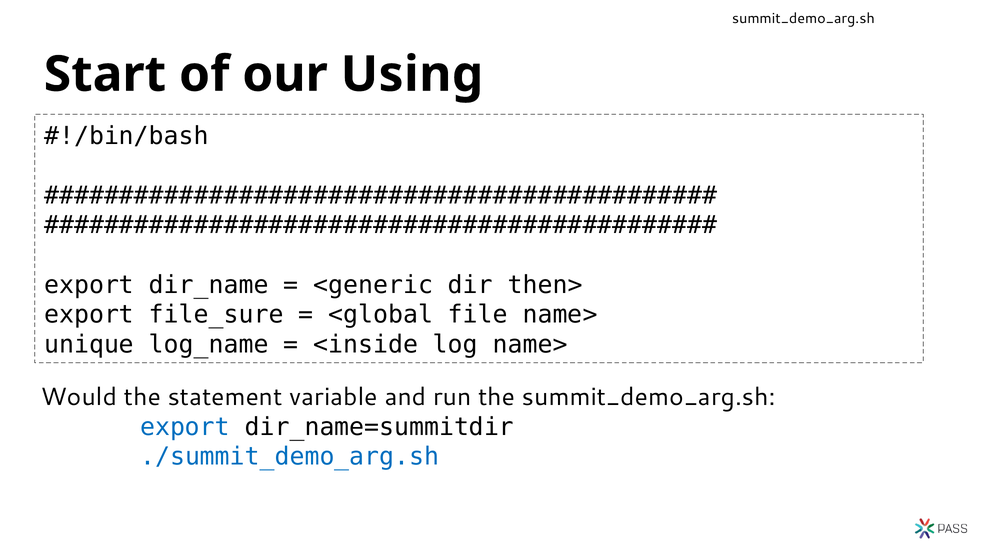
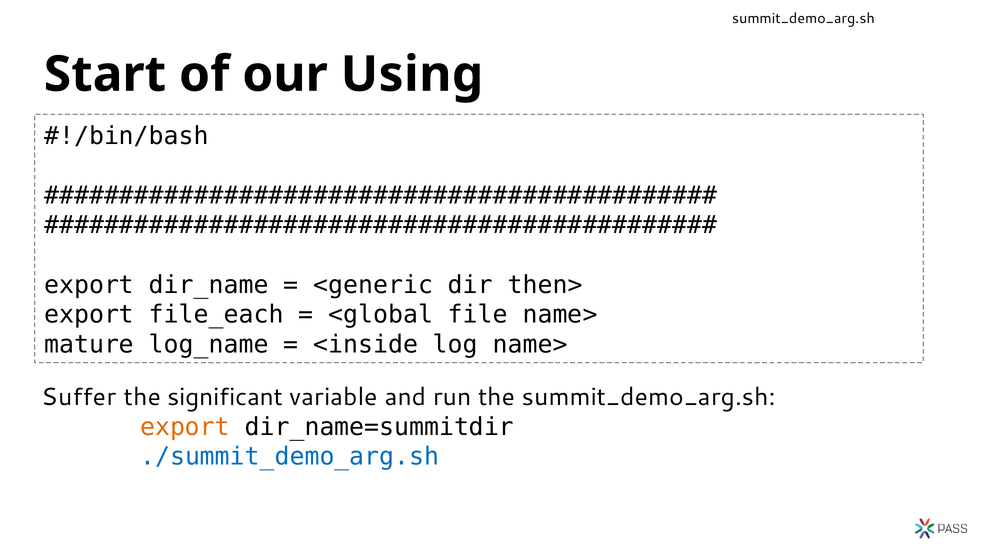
file_sure: file_sure -> file_each
unique: unique -> mature
Would: Would -> Suffer
statement: statement -> significant
export at (185, 427) colour: blue -> orange
